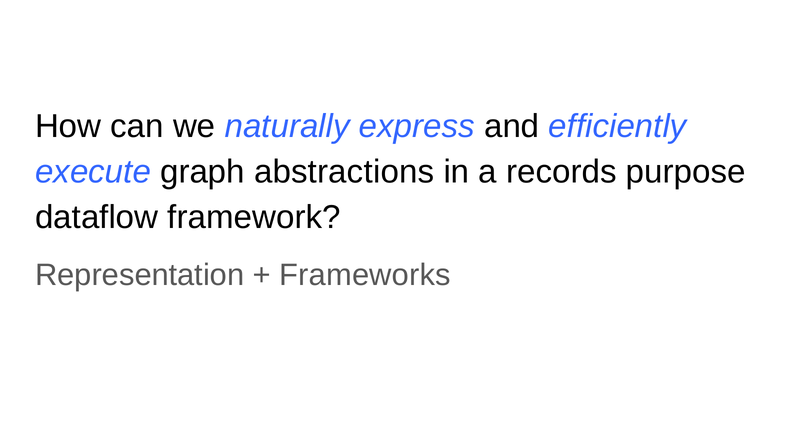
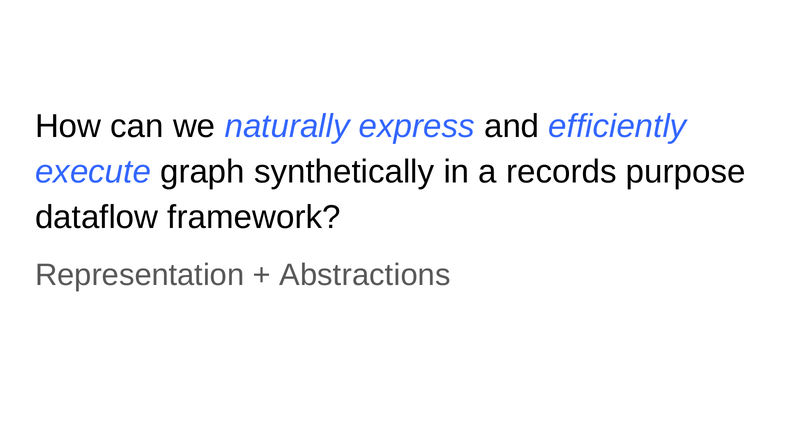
abstractions: abstractions -> synthetically
Frameworks: Frameworks -> Abstractions
